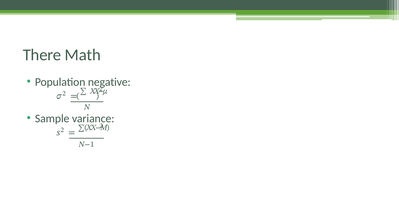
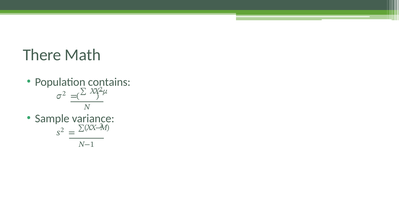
negative: negative -> contains
